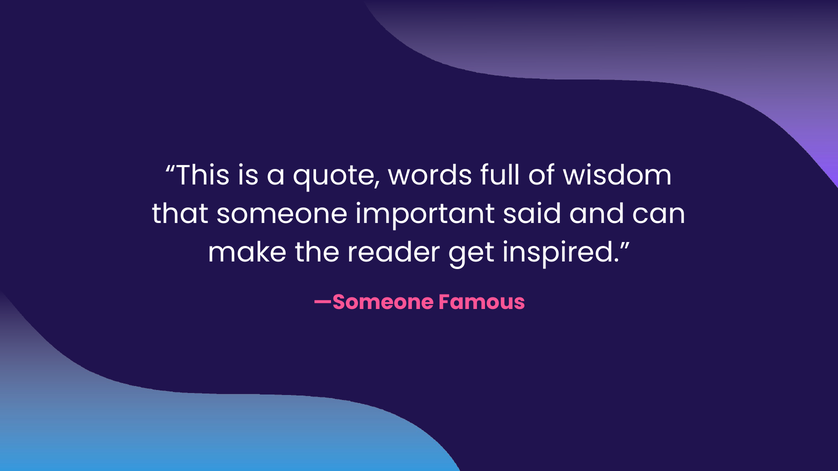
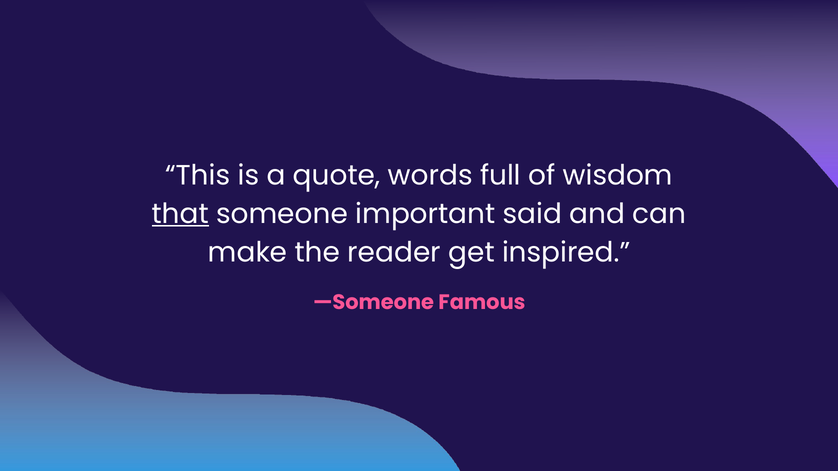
that underline: none -> present
